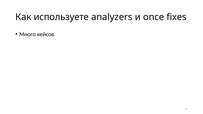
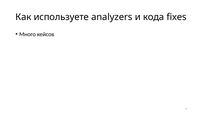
once: once -> кода
